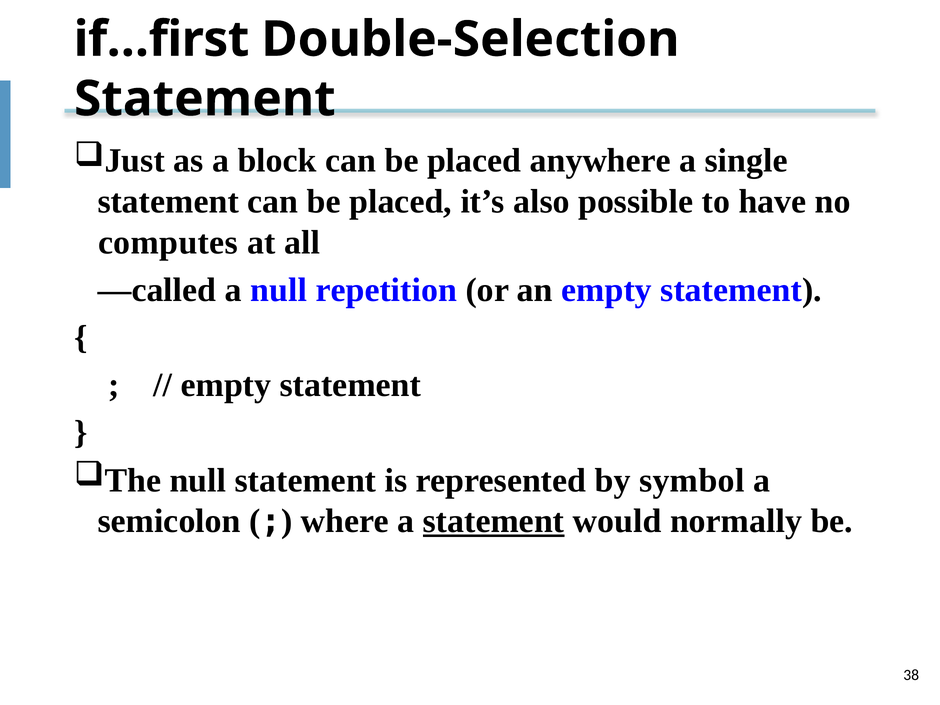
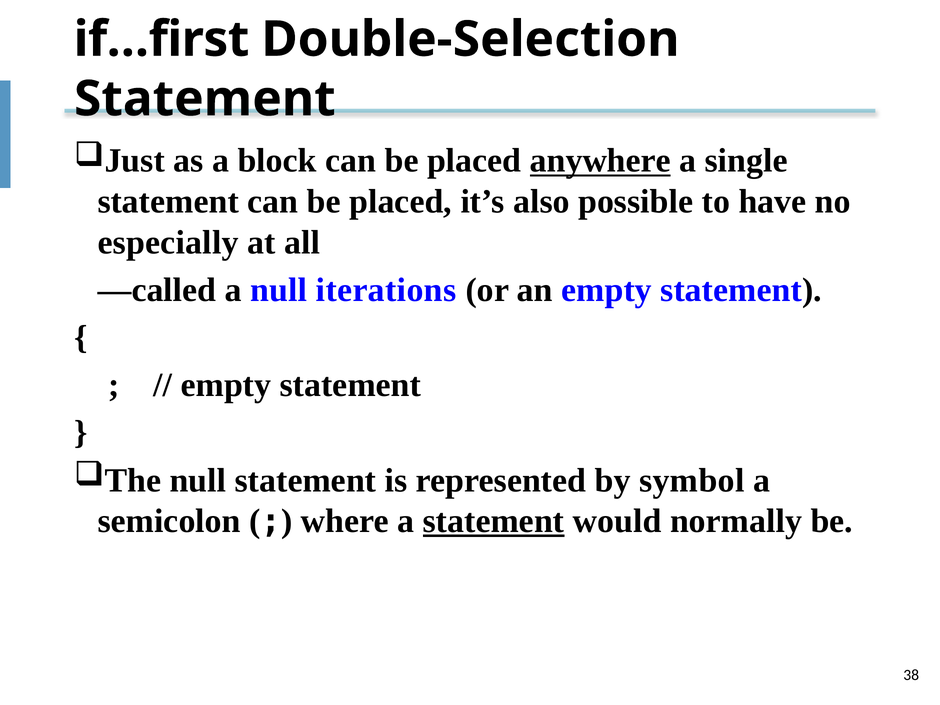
anywhere underline: none -> present
computes: computes -> especially
repetition: repetition -> iterations
